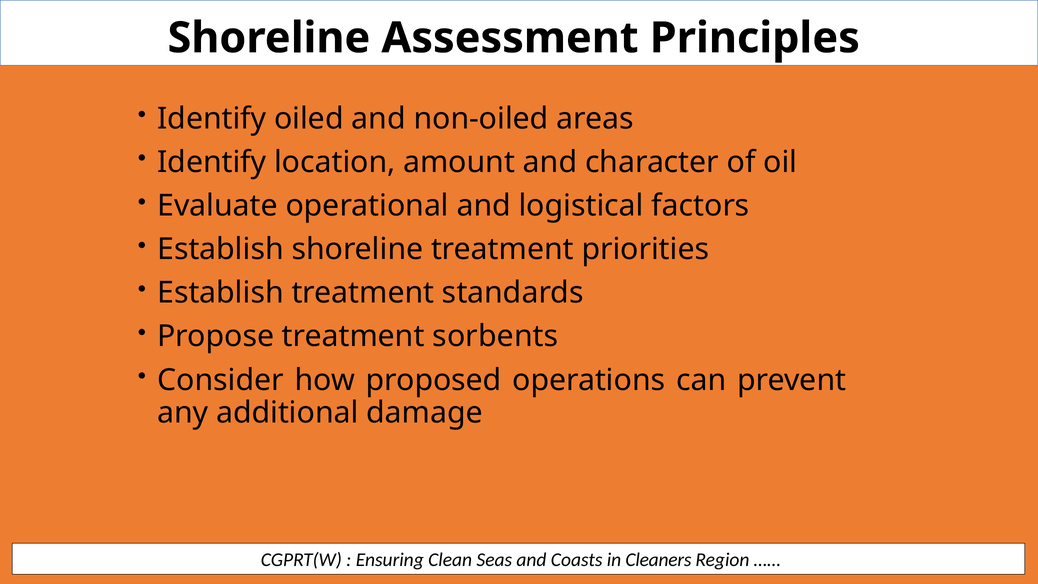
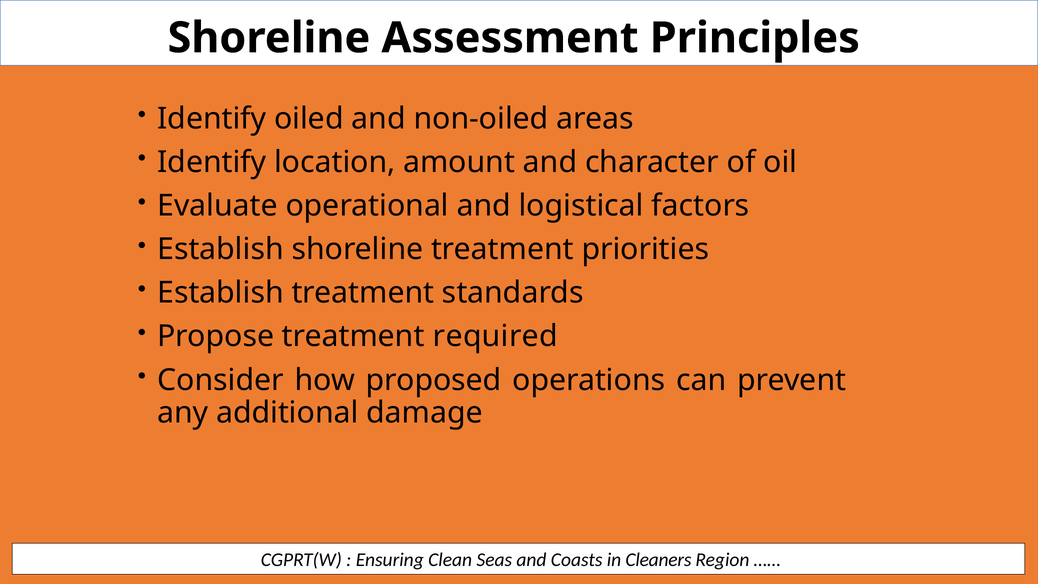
sorbents: sorbents -> required
